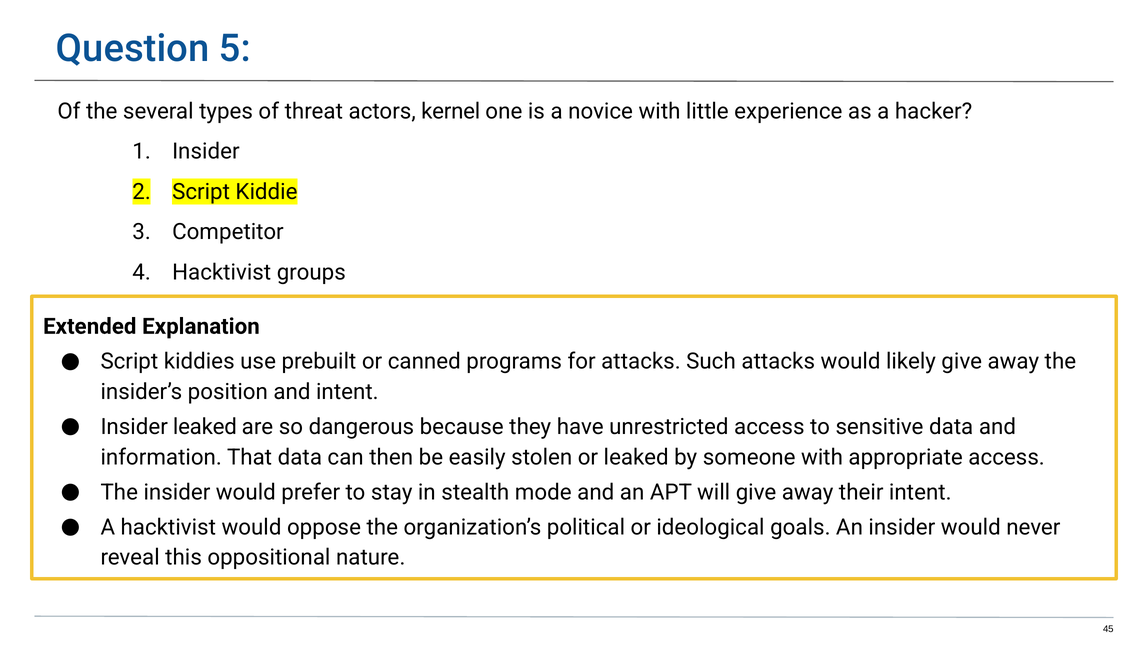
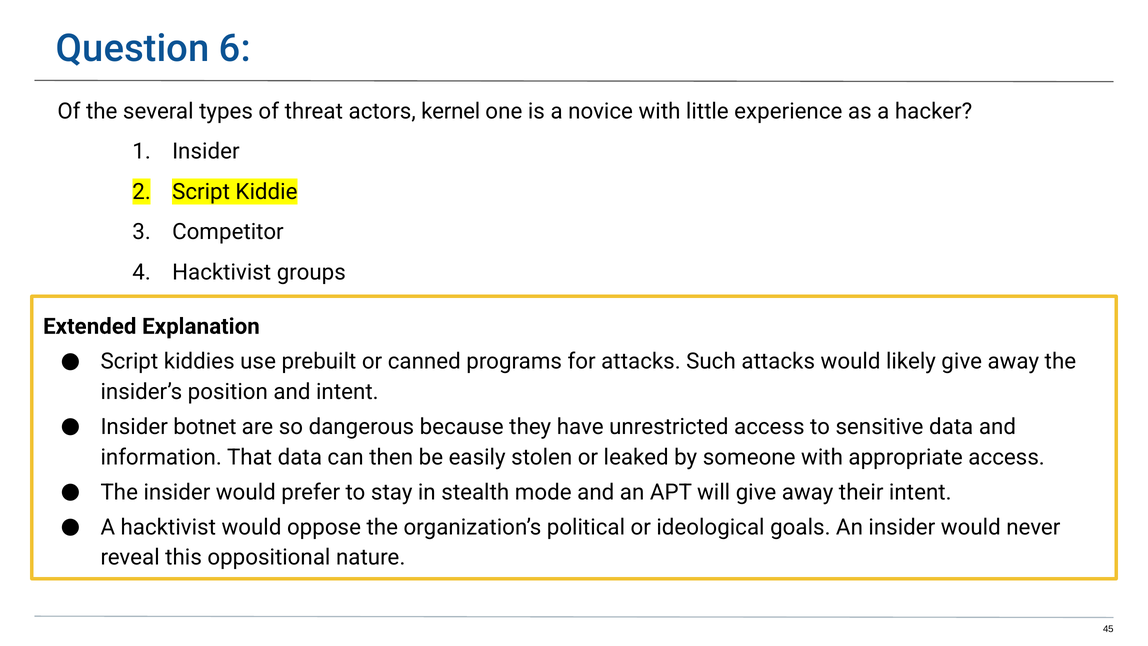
5: 5 -> 6
Insider leaked: leaked -> botnet
